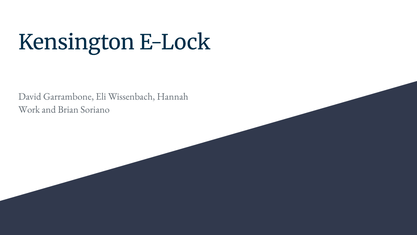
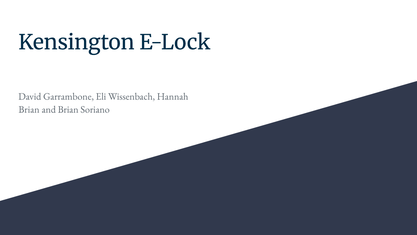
Work at (29, 109): Work -> Brian
